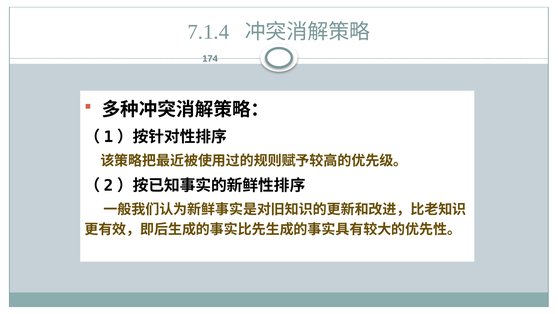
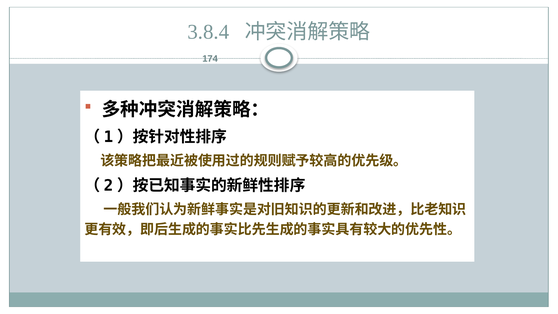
7.1.4: 7.1.4 -> 3.8.4
